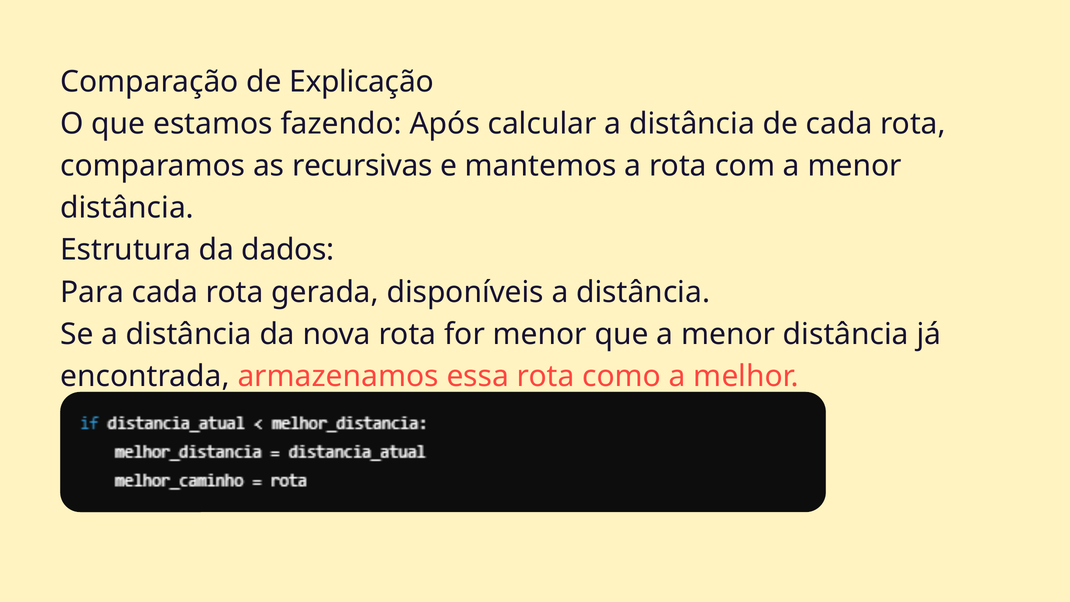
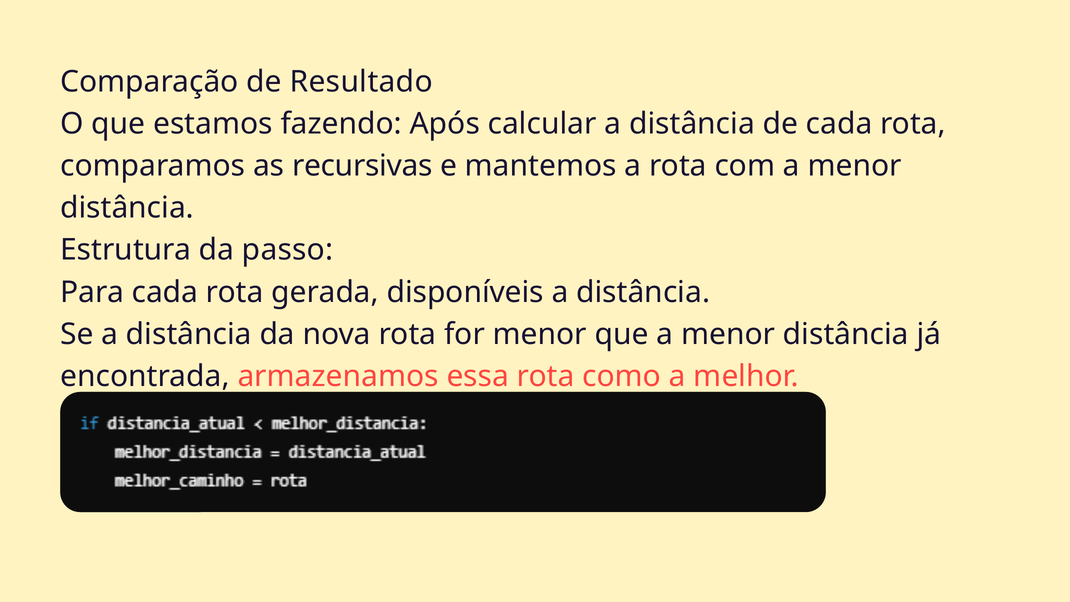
Explicação: Explicação -> Resultado
dados: dados -> passo
